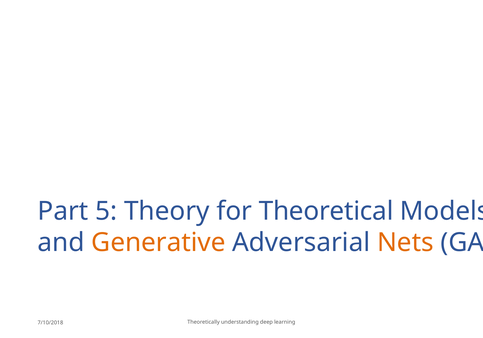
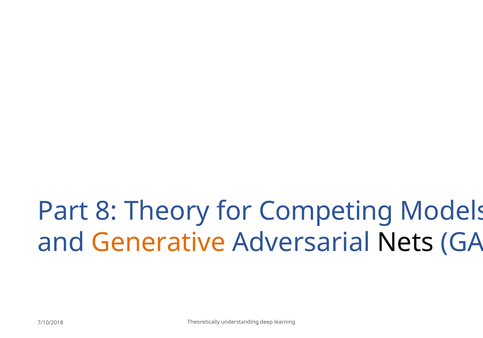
5: 5 -> 8
Theoretical: Theoretical -> Competing
Nets colour: orange -> black
